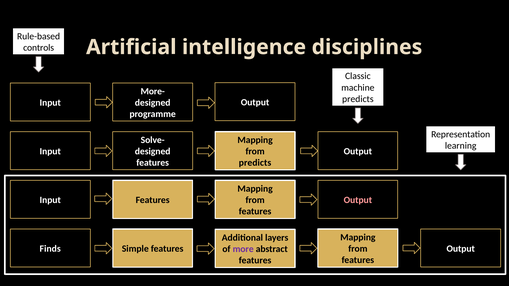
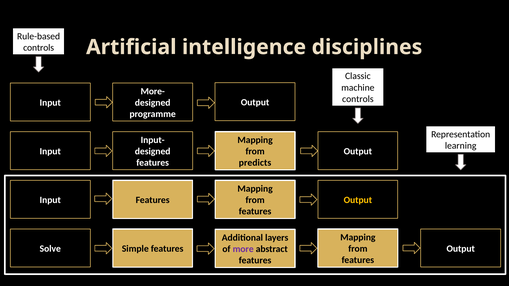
predicts at (358, 99): predicts -> controls
Solve-: Solve- -> Input-
Output at (358, 200) colour: pink -> yellow
Finds: Finds -> Solve
